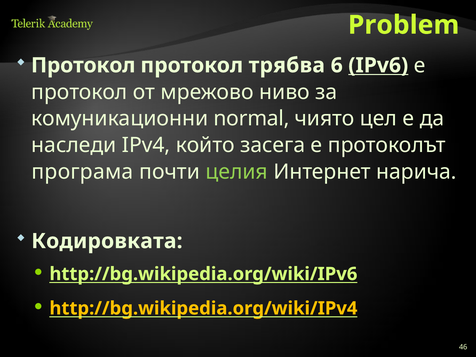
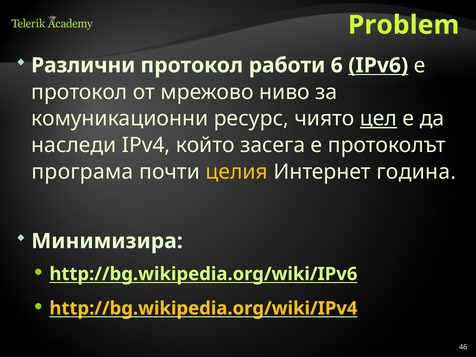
Протокол at (83, 65): Протокол -> Различни
трябва: трябва -> работи
normal: normal -> ресурс
цел underline: none -> present
целия colour: light green -> yellow
нарича: нарича -> година
Кодировката: Кодировката -> Минимизира
